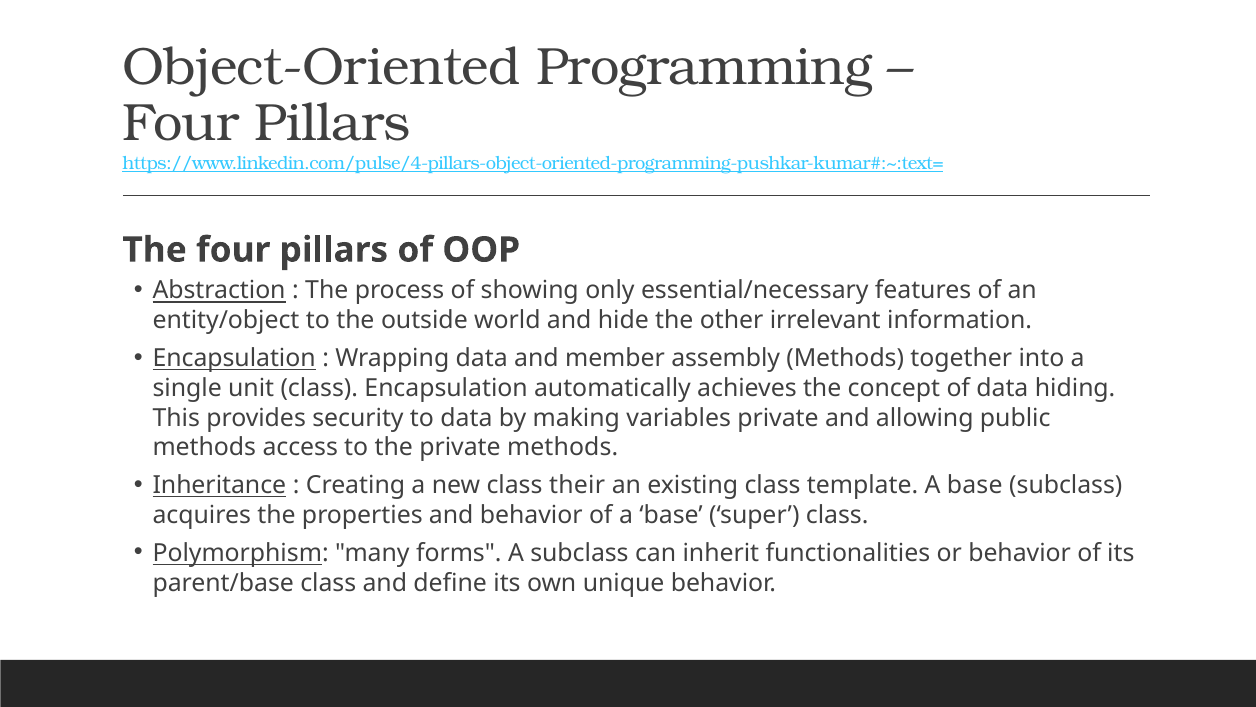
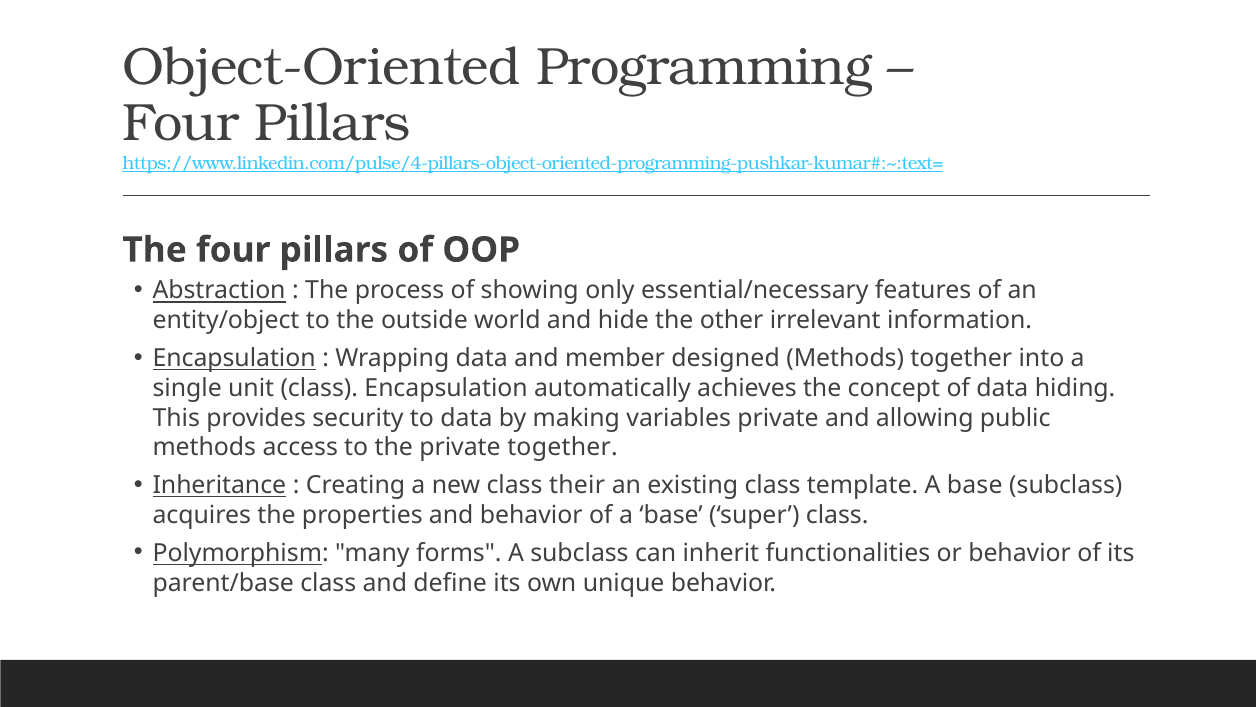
assembly: assembly -> designed
private methods: methods -> together
